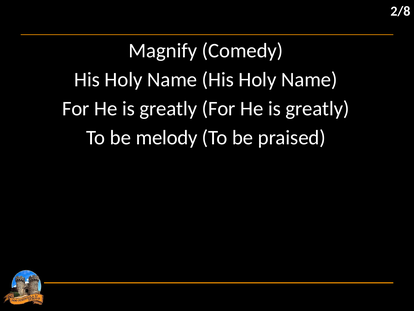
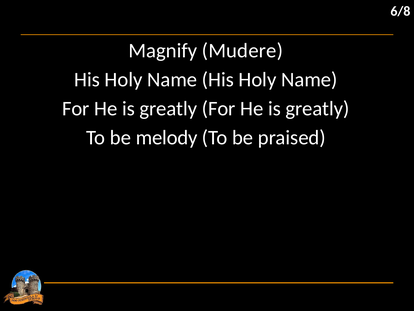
2/8: 2/8 -> 6/8
Comedy: Comedy -> Mudere
